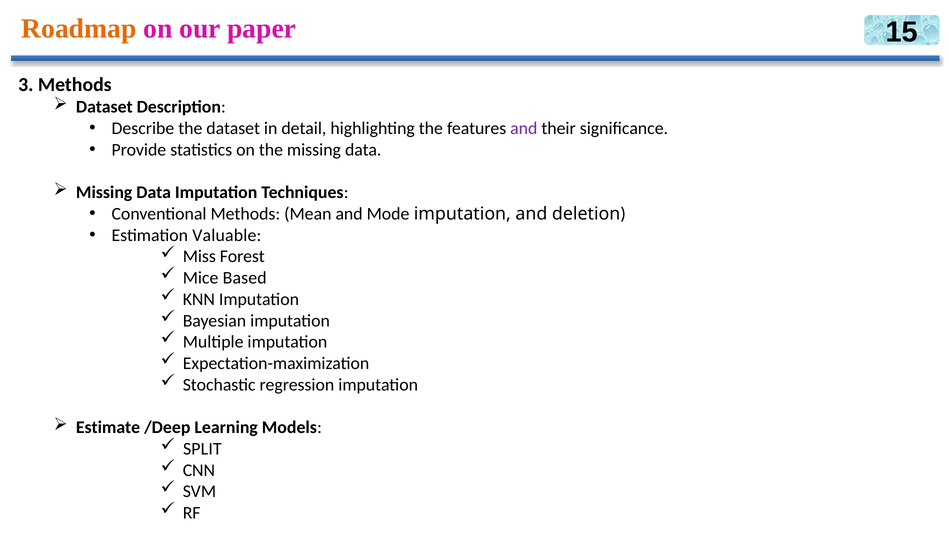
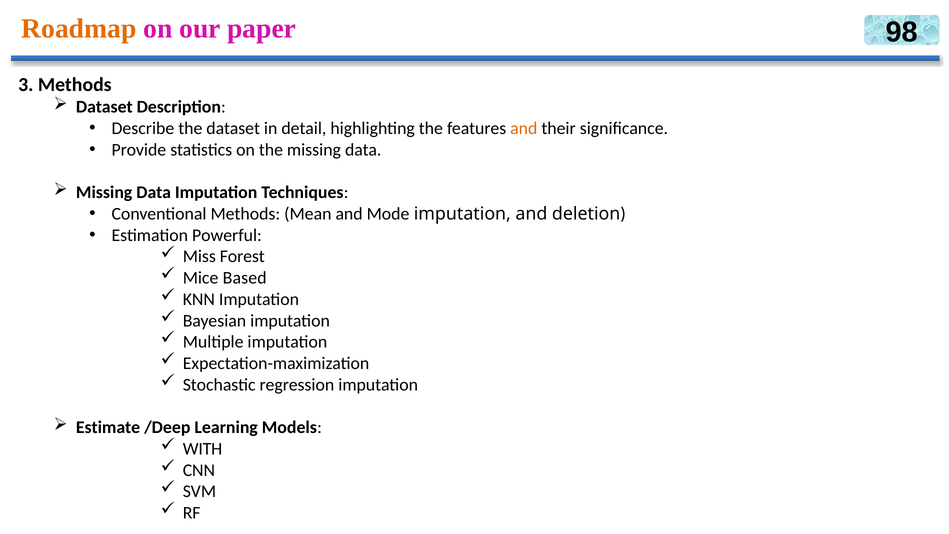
15: 15 -> 98
and at (524, 128) colour: purple -> orange
Valuable: Valuable -> Powerful
SPLIT: SPLIT -> WITH
